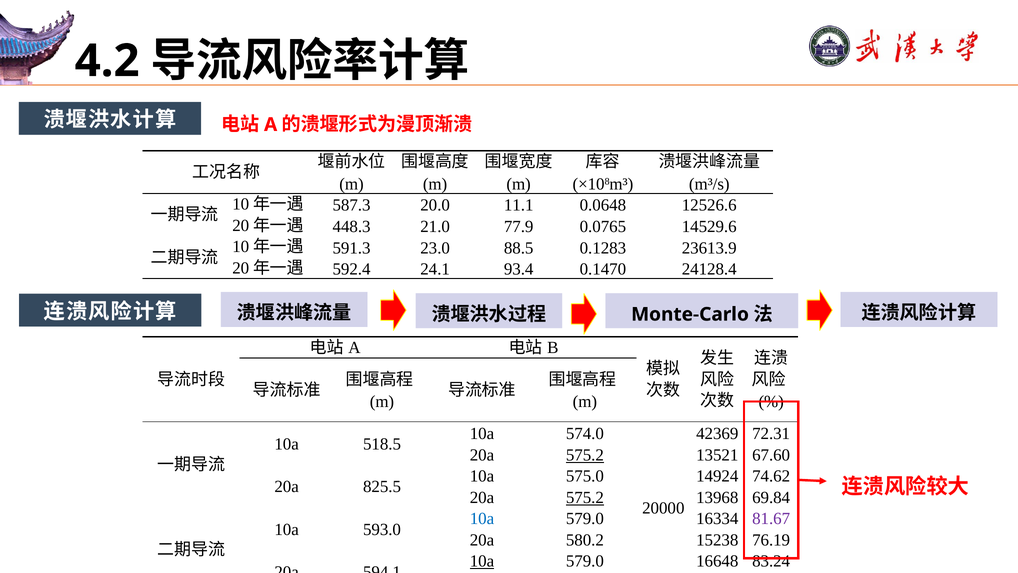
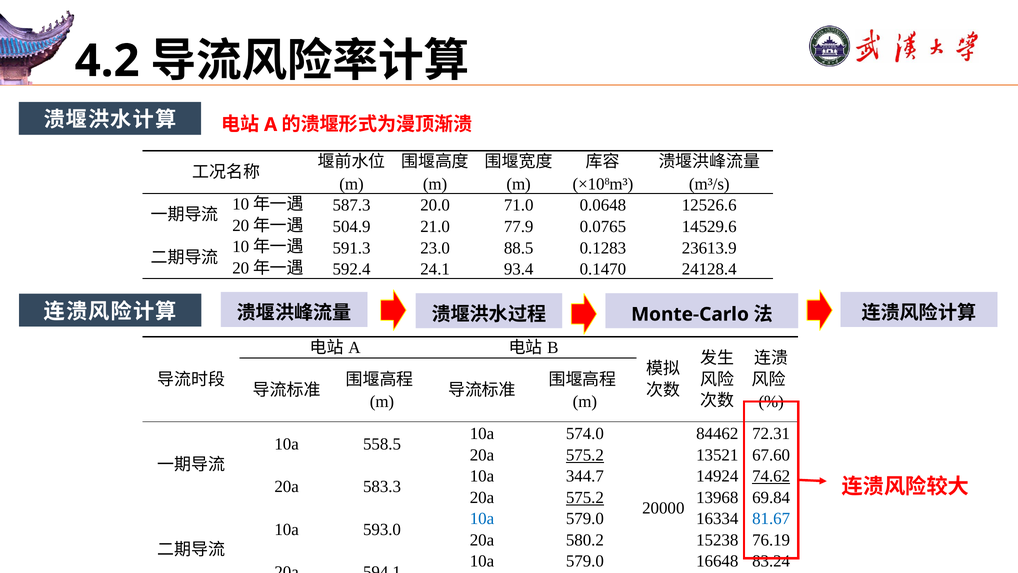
11.1: 11.1 -> 71.0
448.3: 448.3 -> 504.9
42369: 42369 -> 84462
518.5: 518.5 -> 558.5
575.0: 575.0 -> 344.7
74.62 underline: none -> present
825.5: 825.5 -> 583.3
81.67 colour: purple -> blue
10a at (482, 561) underline: present -> none
